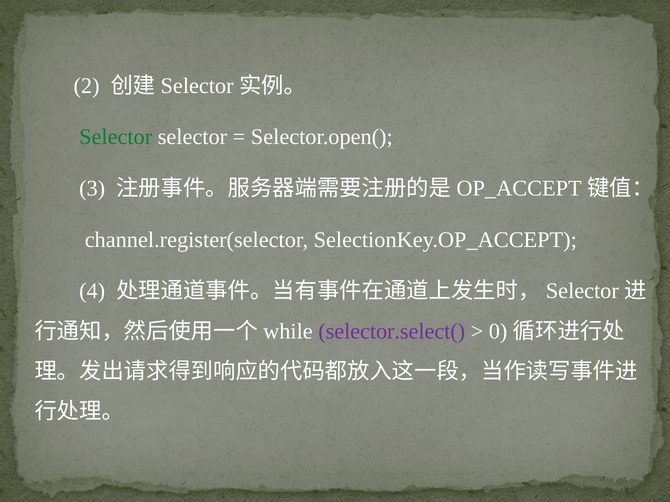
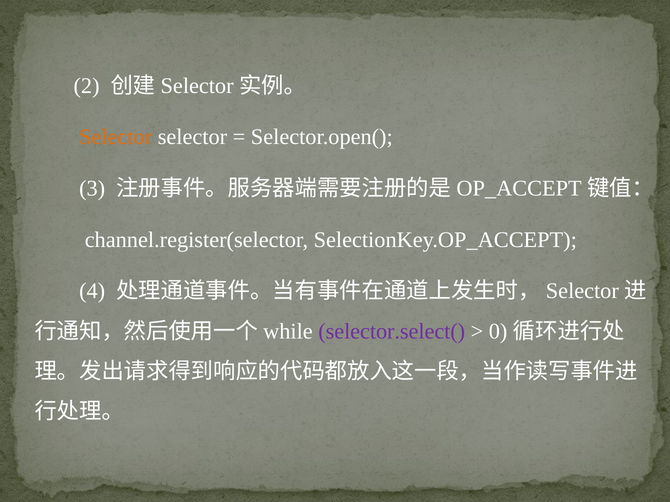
Selector at (116, 137) colour: green -> orange
